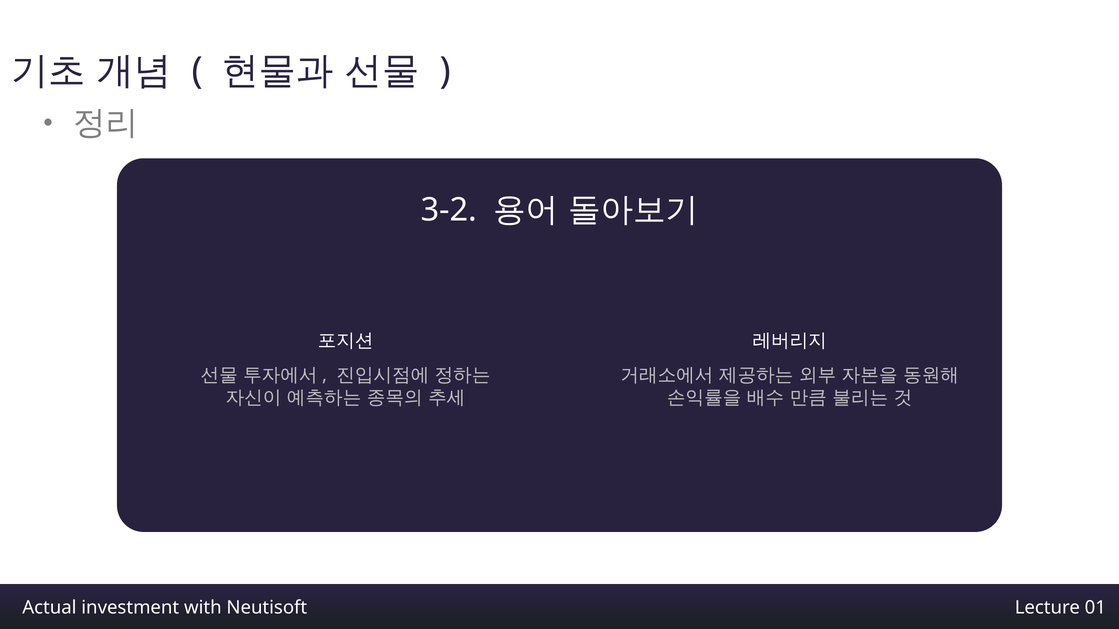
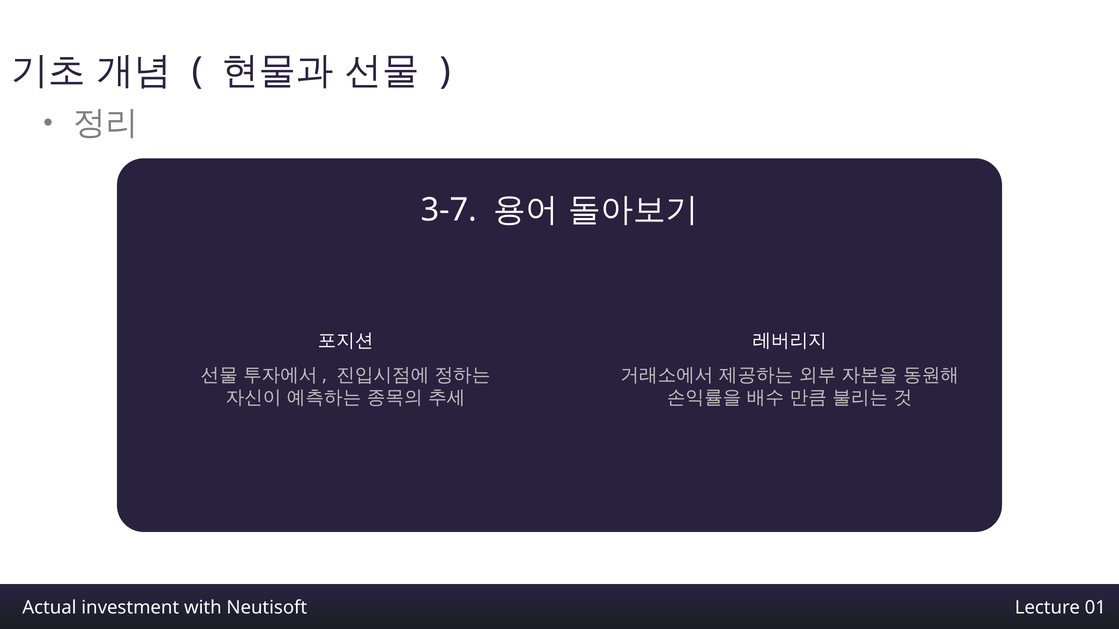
3-2: 3-2 -> 3-7
